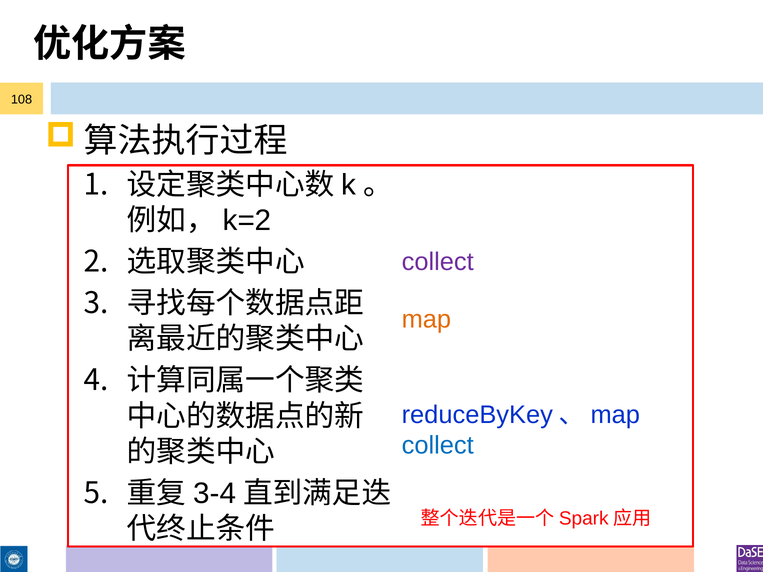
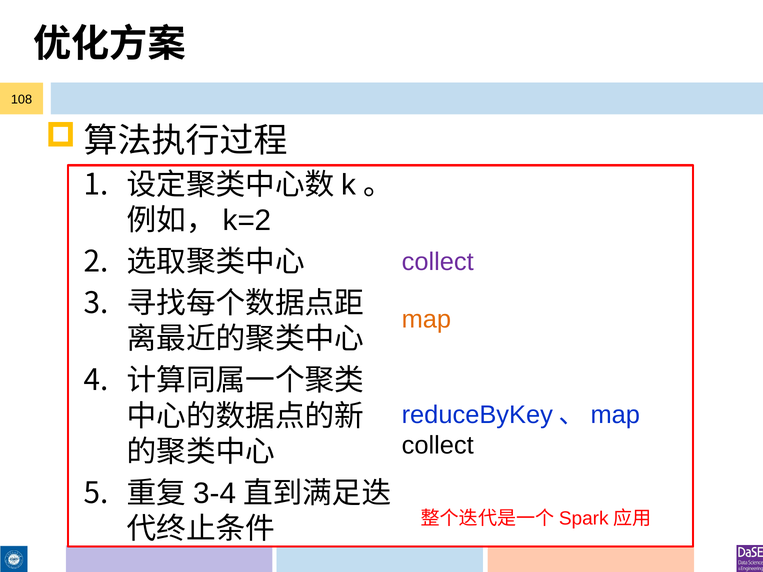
collect at (438, 445) colour: blue -> black
